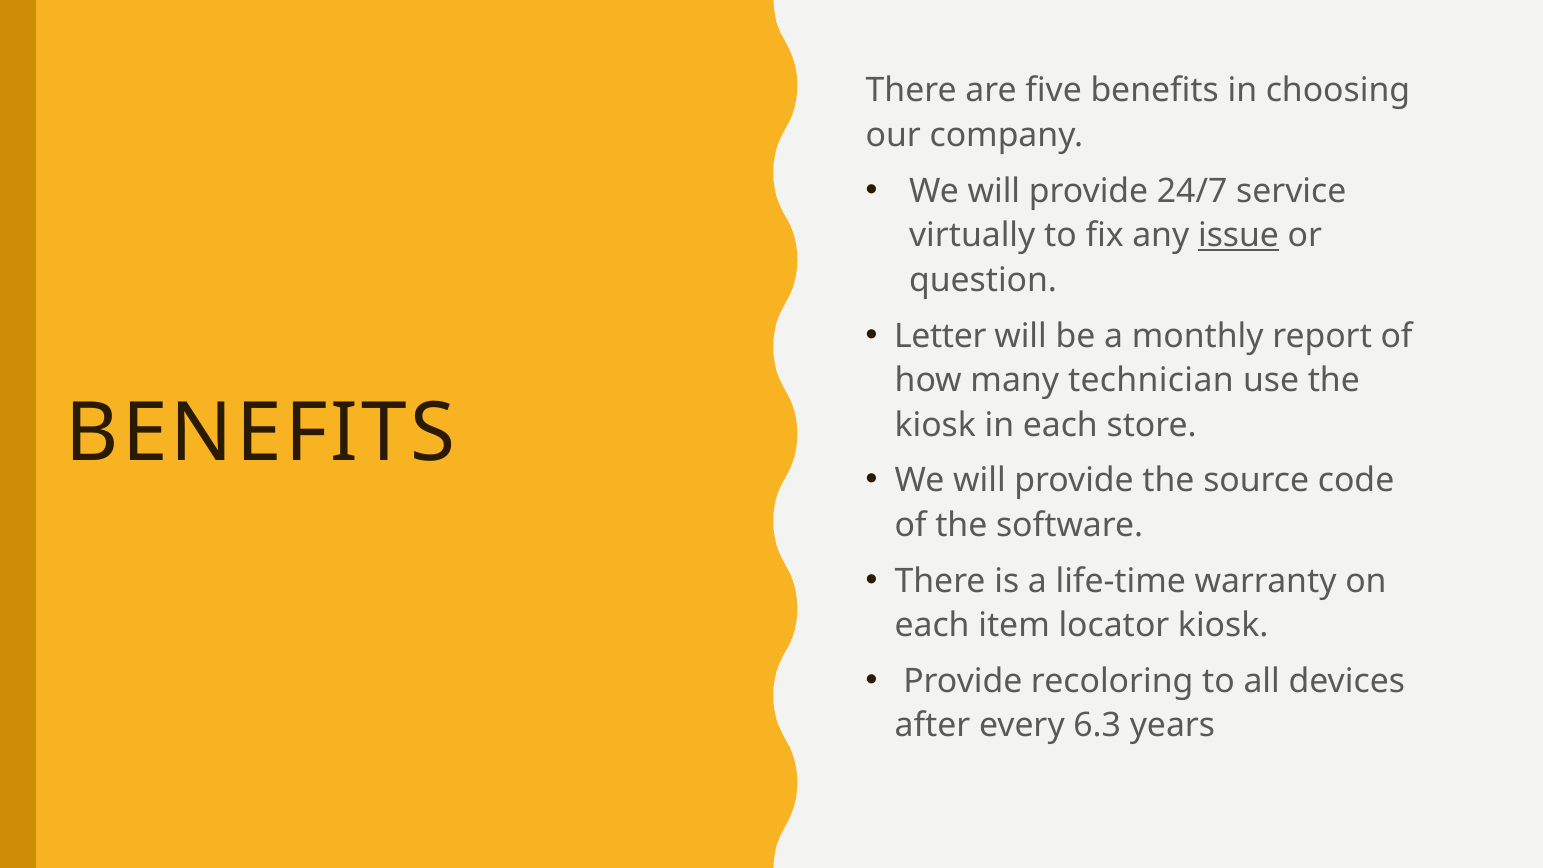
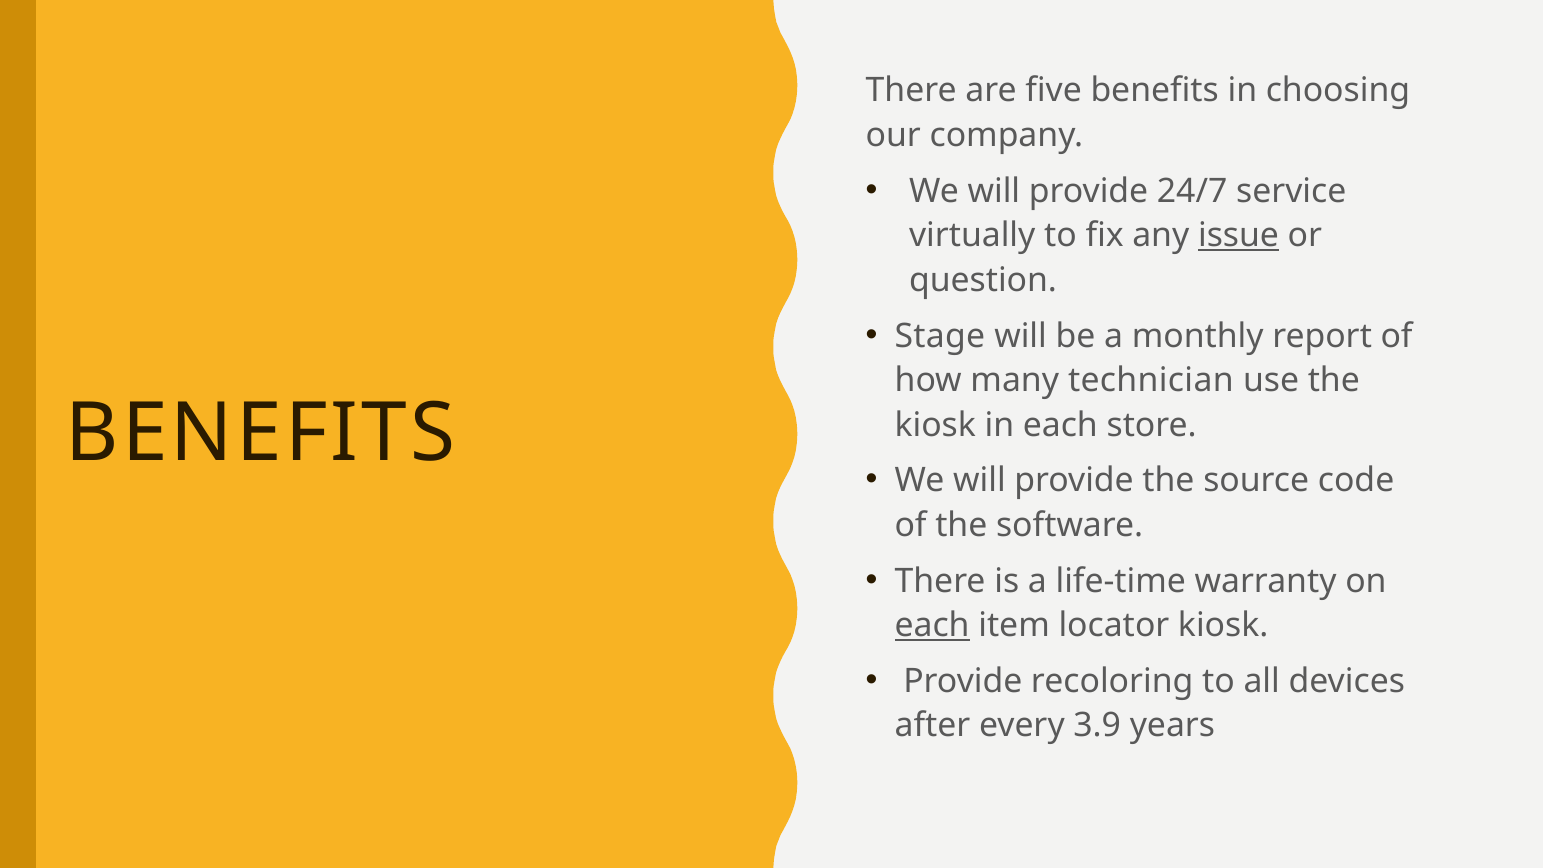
Letter: Letter -> Stage
each at (932, 625) underline: none -> present
6.3: 6.3 -> 3.9
